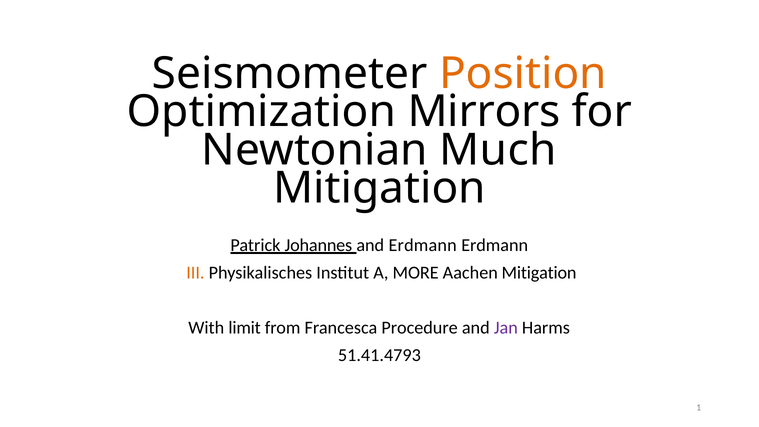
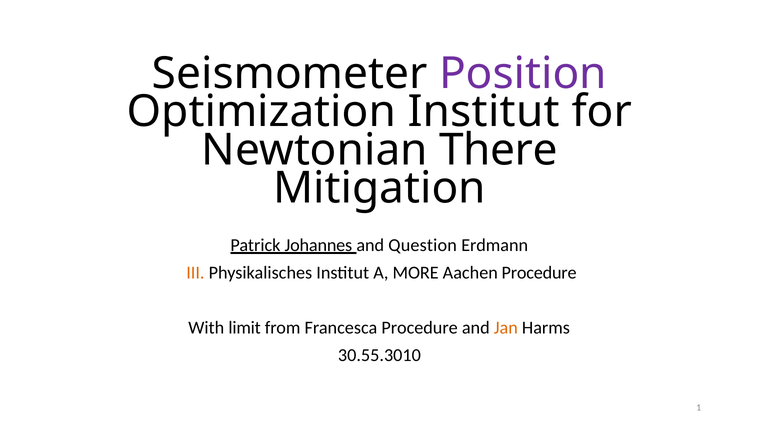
Position colour: orange -> purple
Optimization Mirrors: Mirrors -> Institut
Much: Much -> There
and Erdmann: Erdmann -> Question
Aachen Mitigation: Mitigation -> Procedure
Jan colour: purple -> orange
51.41.4793: 51.41.4793 -> 30.55.3010
